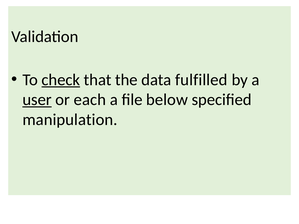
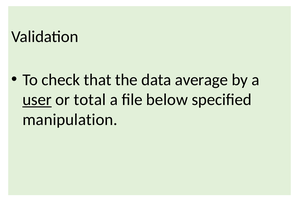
check underline: present -> none
fulfilled: fulfilled -> average
each: each -> total
